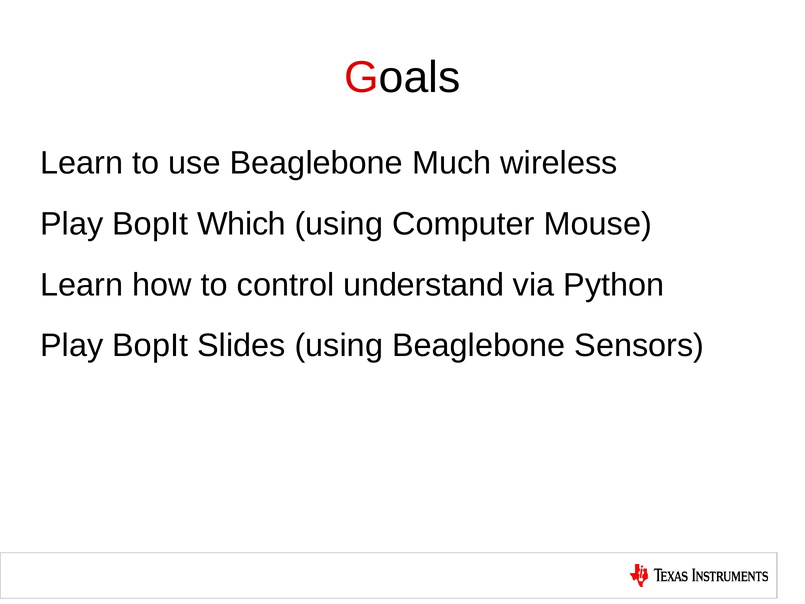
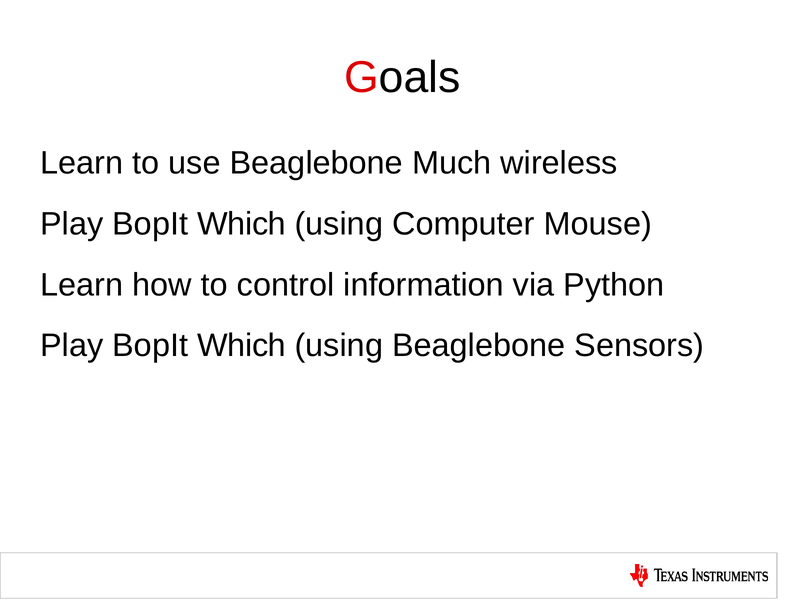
understand: understand -> information
Slides at (241, 346): Slides -> Which
